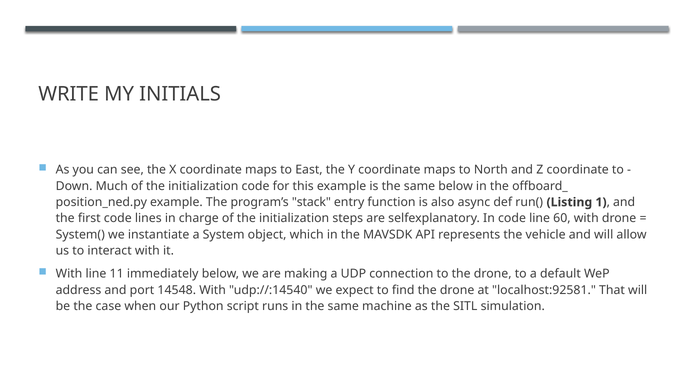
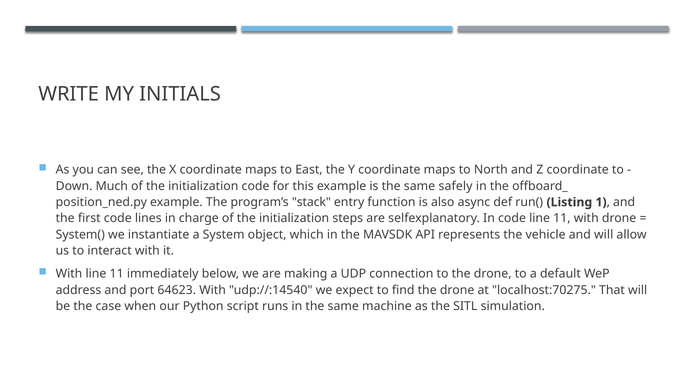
same below: below -> safely
code line 60: 60 -> 11
14548: 14548 -> 64623
localhost:92581: localhost:92581 -> localhost:70275
